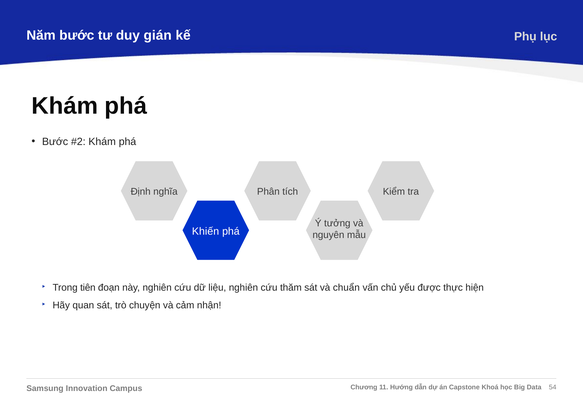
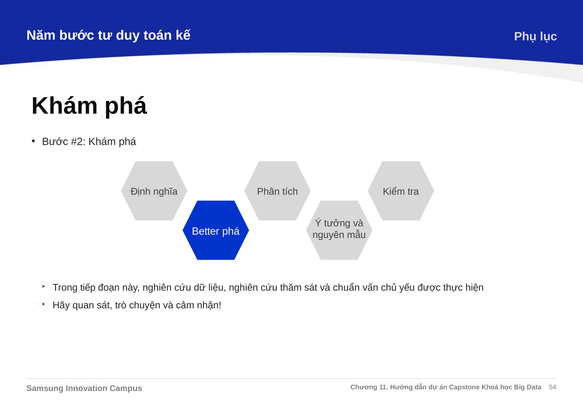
gián: gián -> toán
Khiến: Khiến -> Better
tiên: tiên -> tiếp
